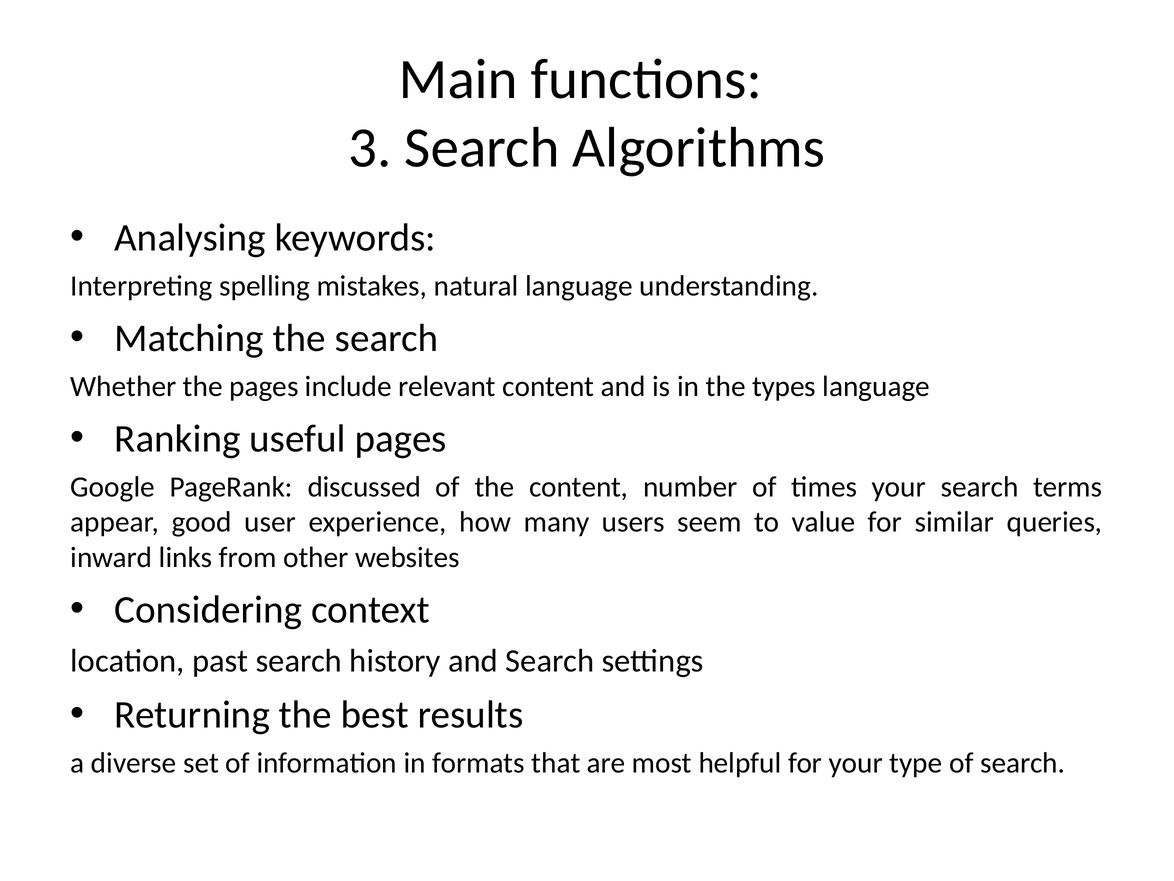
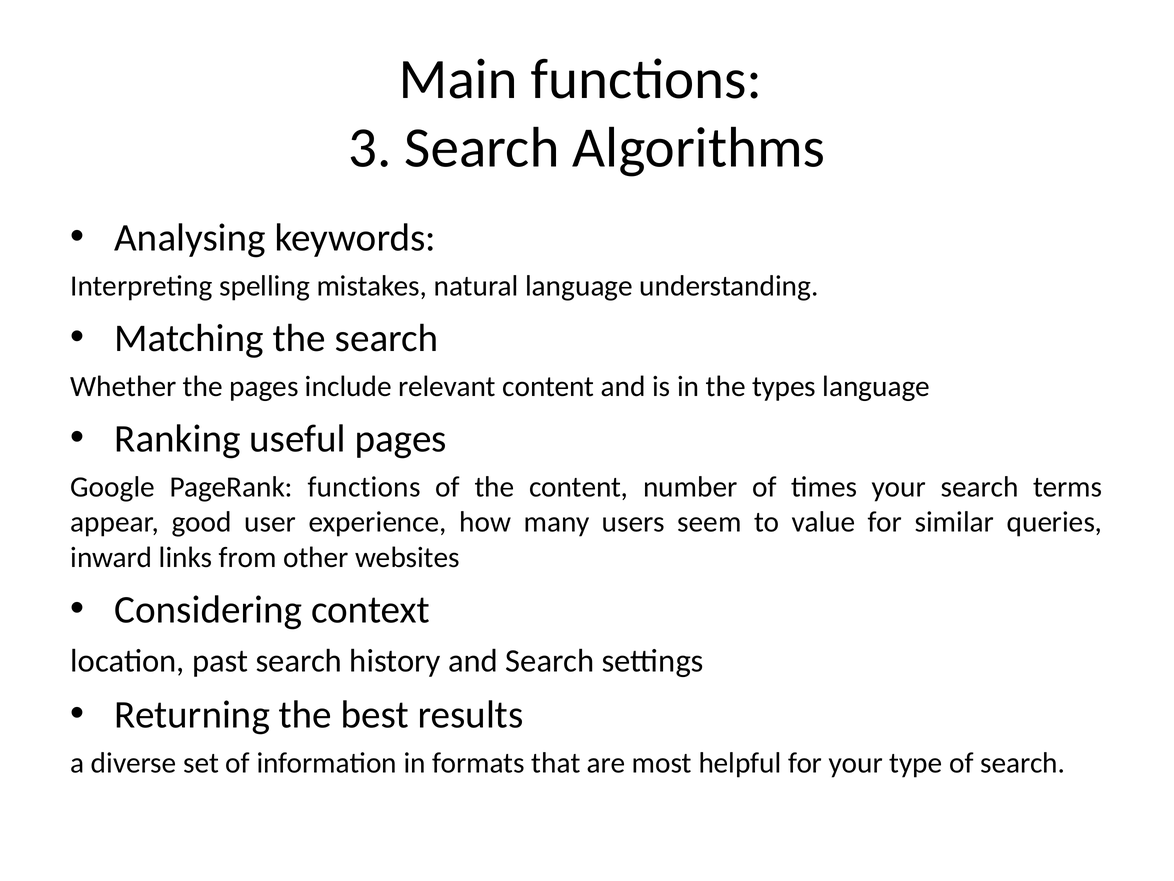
PageRank discussed: discussed -> functions
